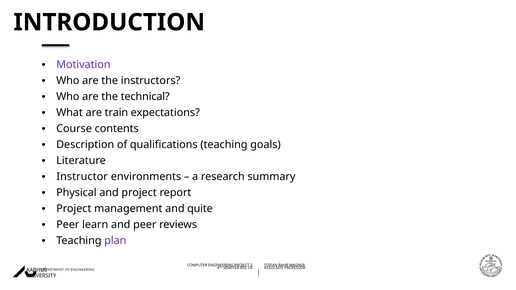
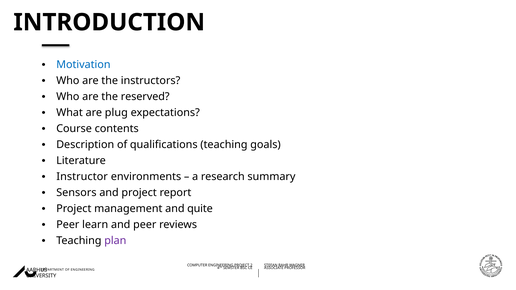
Motivation colour: purple -> blue
technical: technical -> reserved
train: train -> plug
Physical: Physical -> Sensors
